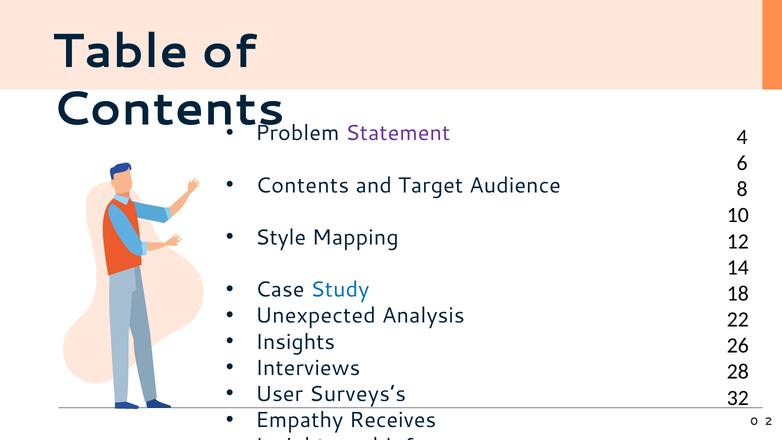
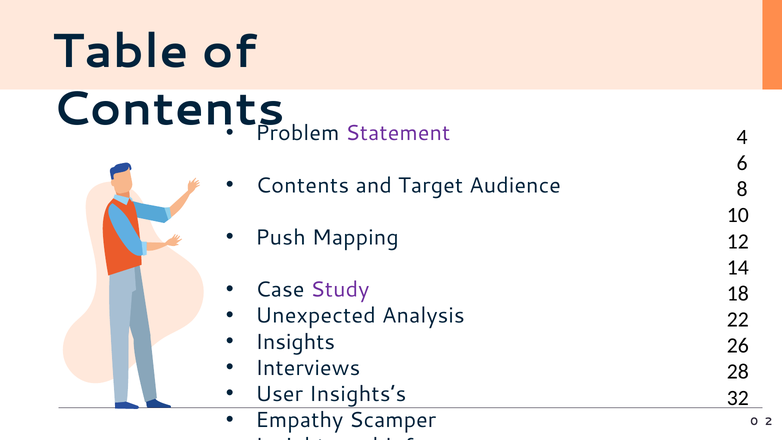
Style: Style -> Push
Study colour: blue -> purple
Surveys’s: Surveys’s -> Insights’s
Receives: Receives -> Scamper
